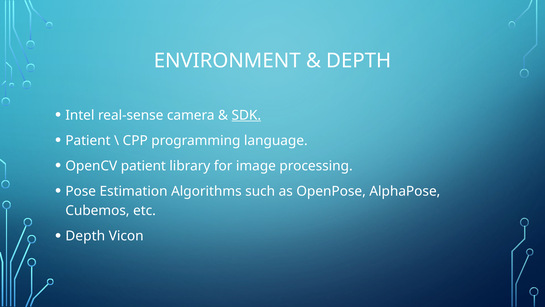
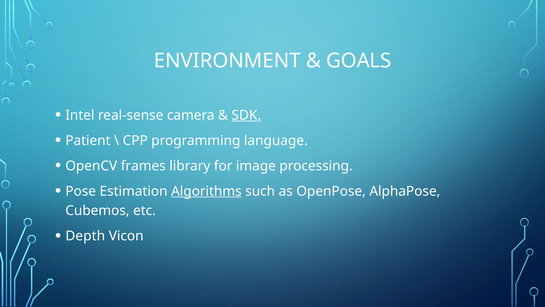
DEPTH at (359, 61): DEPTH -> GOALS
OpenCV patient: patient -> frames
Algorithms underline: none -> present
